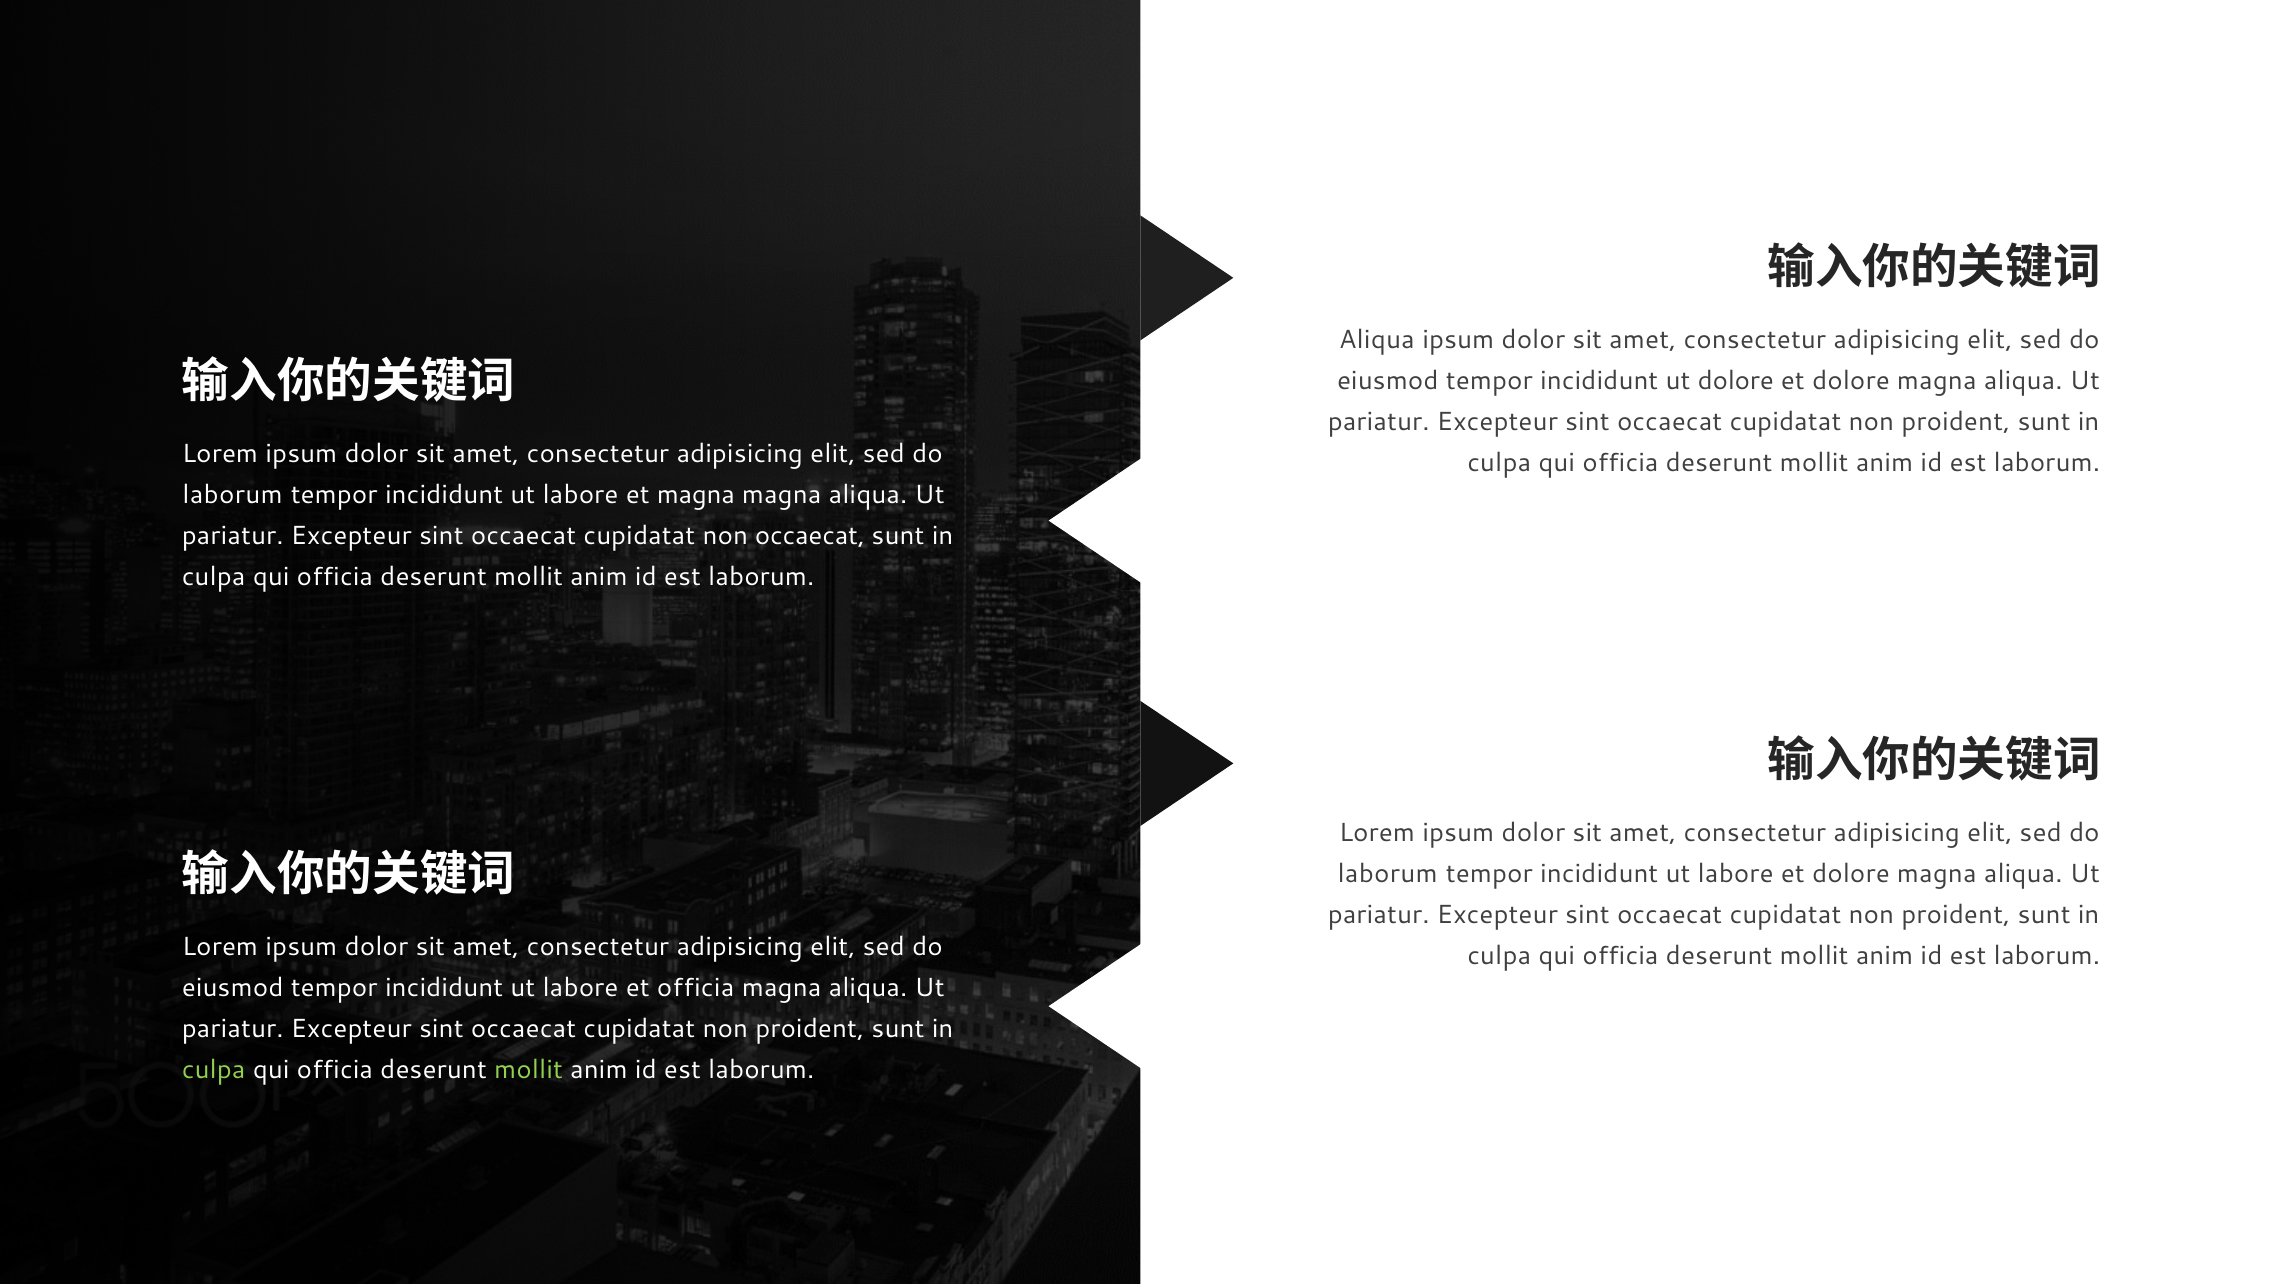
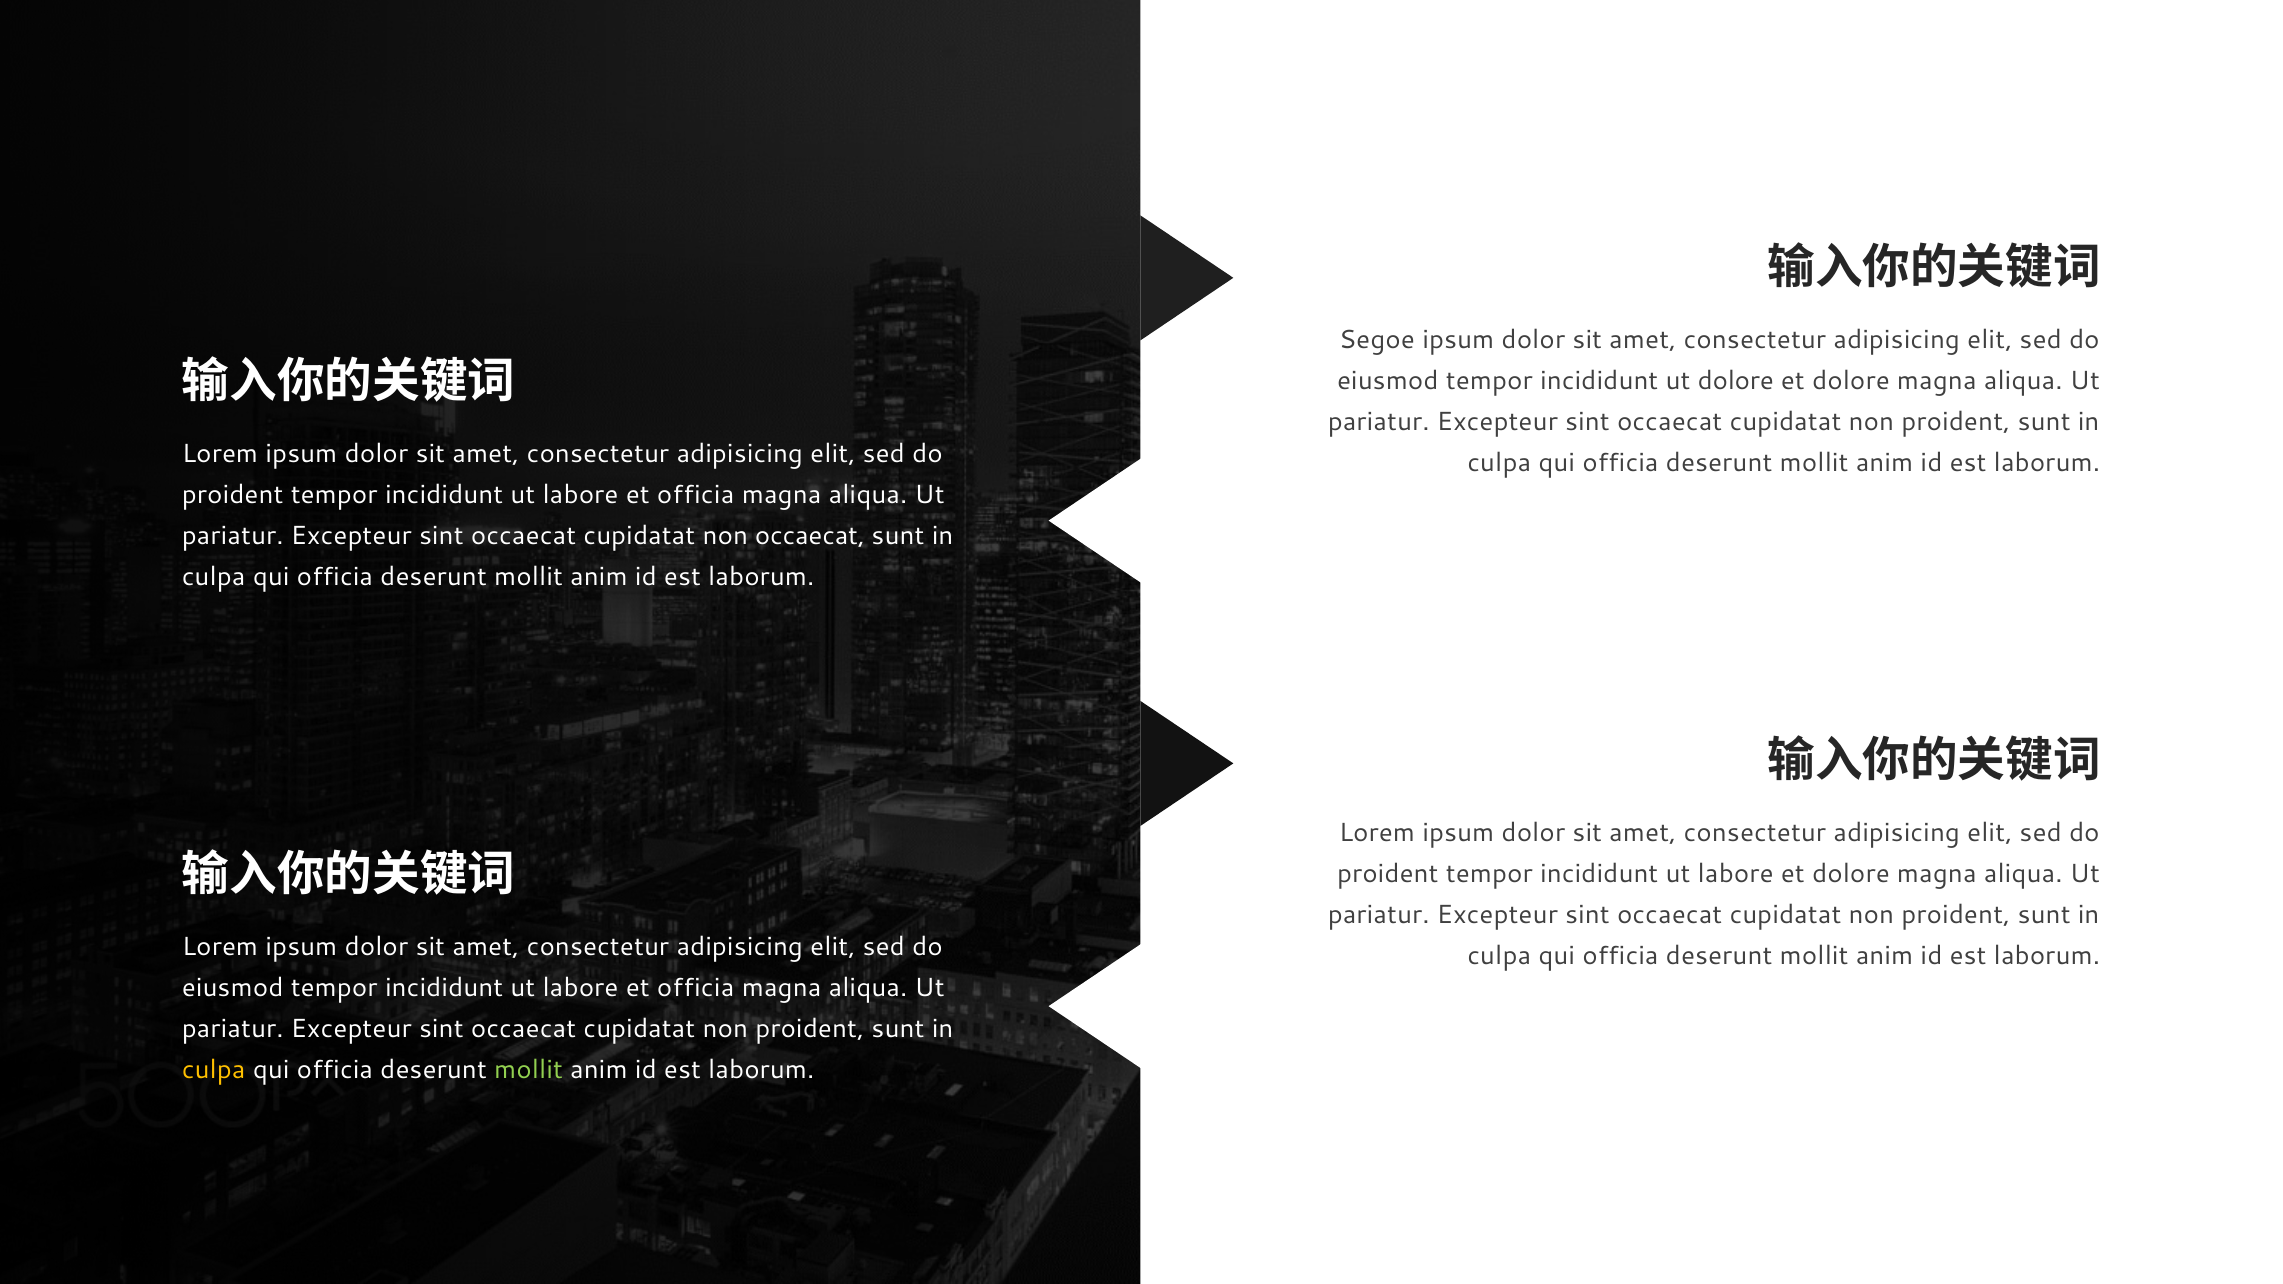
Aliqua at (1377, 340): Aliqua -> Segoe
laborum at (233, 495): laborum -> proident
magna at (696, 495): magna -> officia
laborum at (1388, 874): laborum -> proident
culpa at (214, 1070) colour: light green -> yellow
